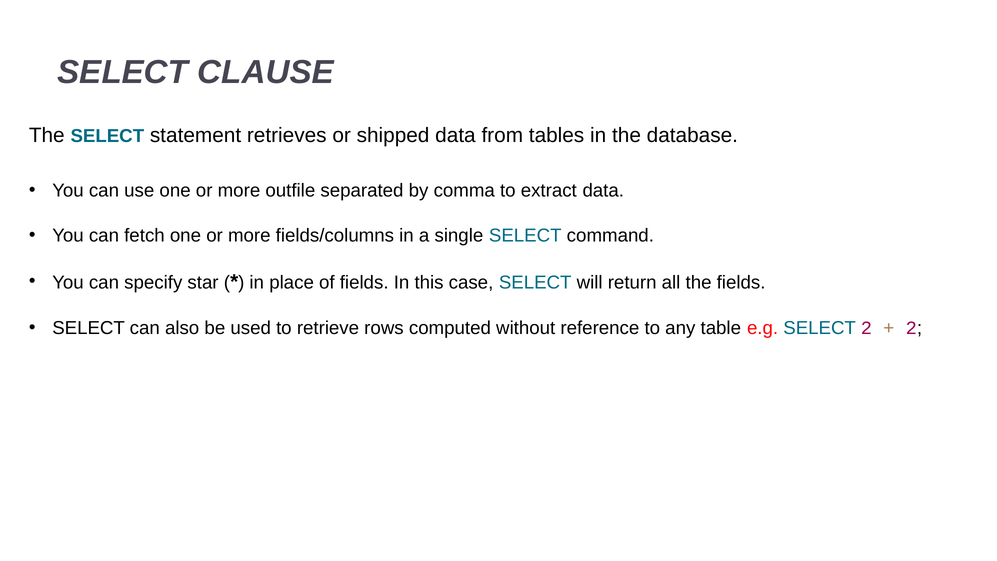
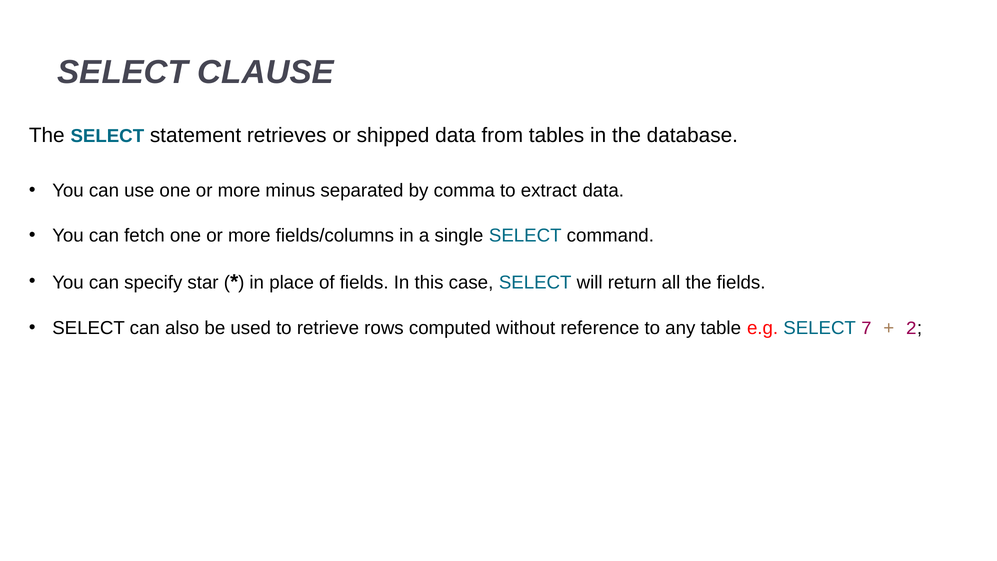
outfile: outfile -> minus
SELECT 2: 2 -> 7
